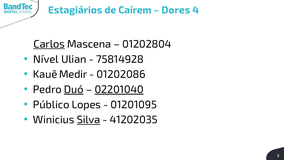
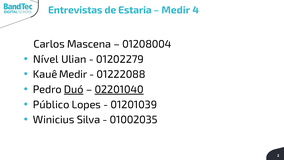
Estagiários: Estagiários -> Entrevistas
Caírem: Caírem -> Estaria
Dores at (176, 10): Dores -> Medir
Carlos underline: present -> none
01202804: 01202804 -> 01208004
75814928: 75814928 -> 01202279
01202086: 01202086 -> 01222088
01201095: 01201095 -> 01201039
Silva underline: present -> none
41202035: 41202035 -> 01002035
